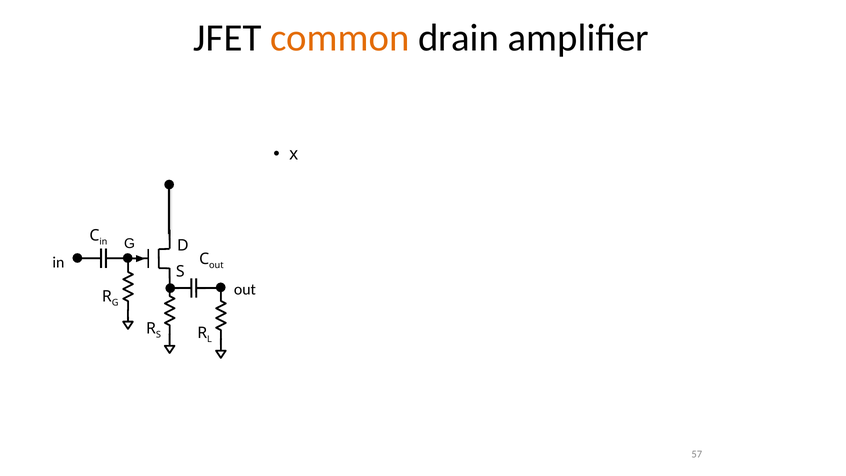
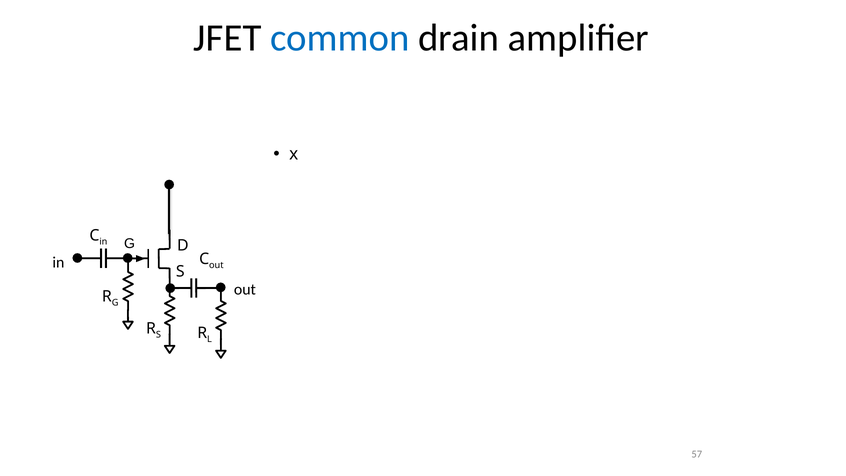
common colour: orange -> blue
